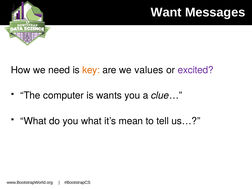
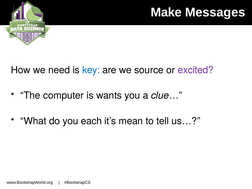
Want: Want -> Make
key colour: orange -> blue
values: values -> source
you what: what -> each
